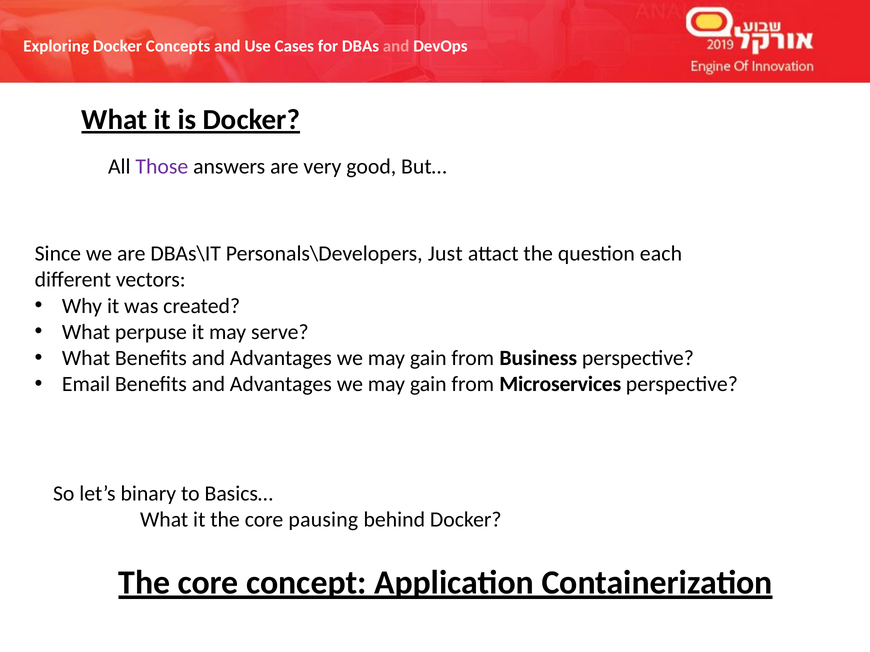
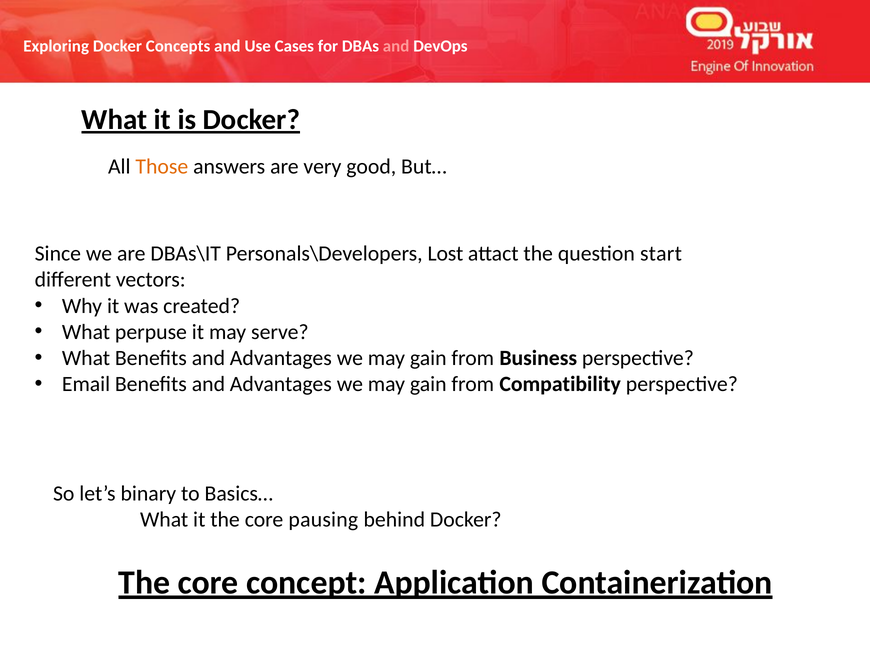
Those colour: purple -> orange
Just: Just -> Lost
each: each -> start
Microservices: Microservices -> Compatibility
